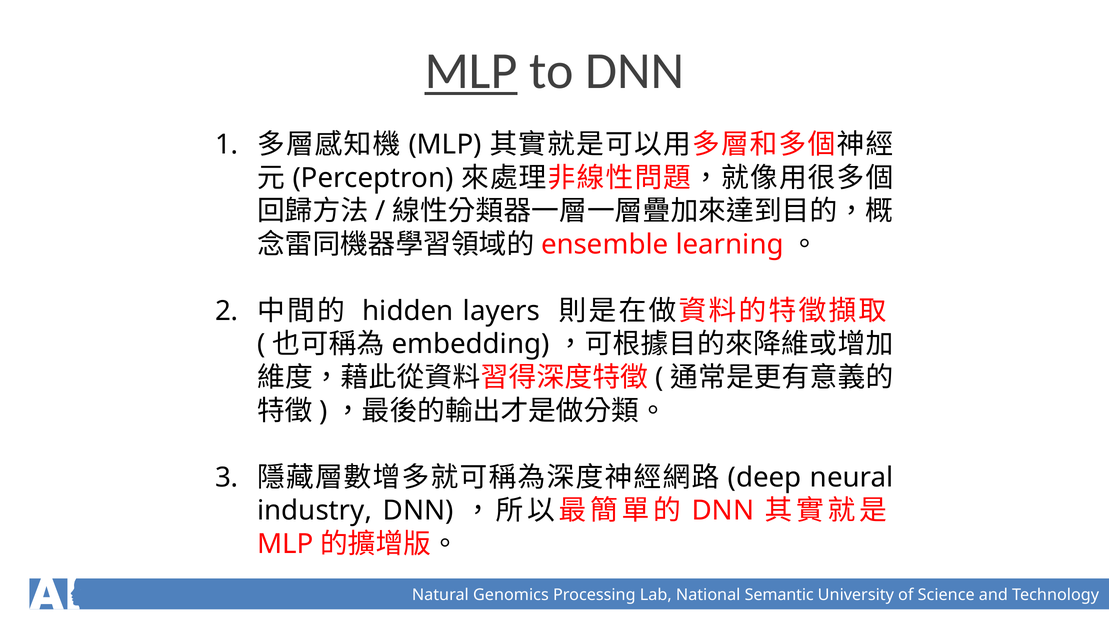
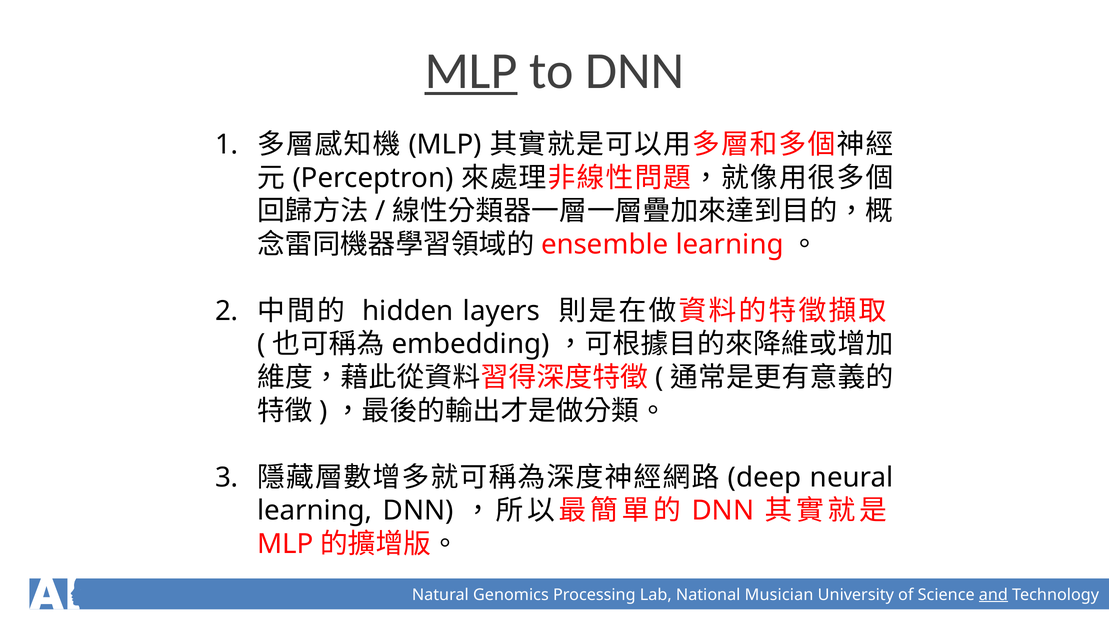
industry at (315, 511): industry -> learning
Semantic: Semantic -> Musician
and underline: none -> present
